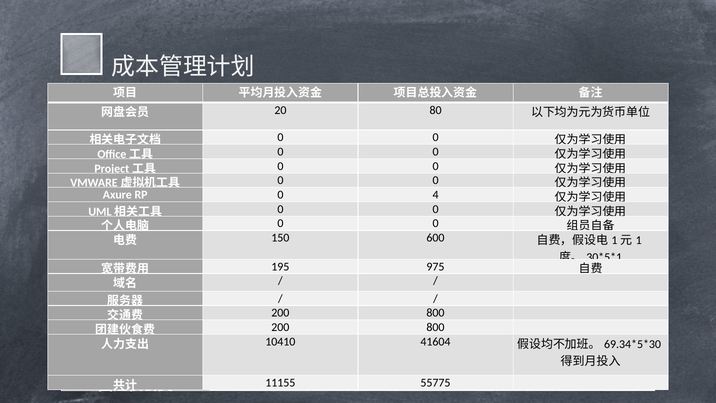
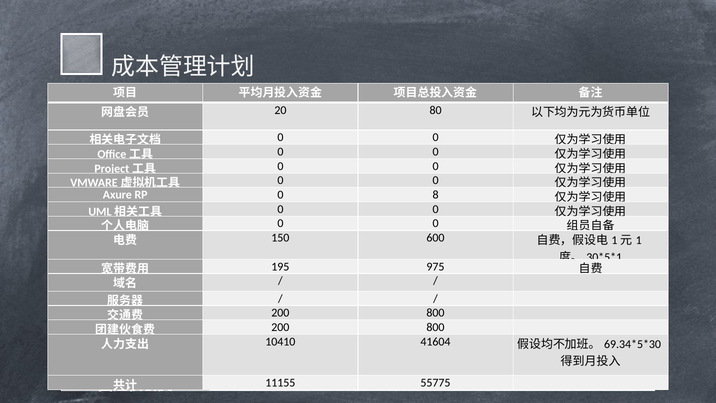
4: 4 -> 8
